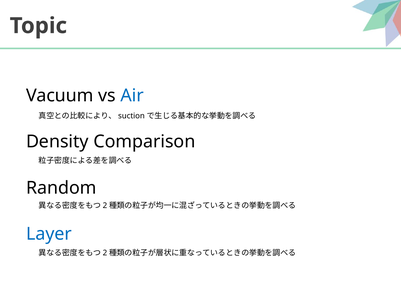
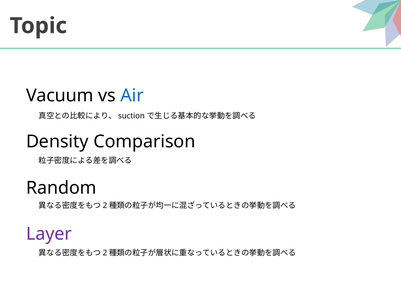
Layer colour: blue -> purple
